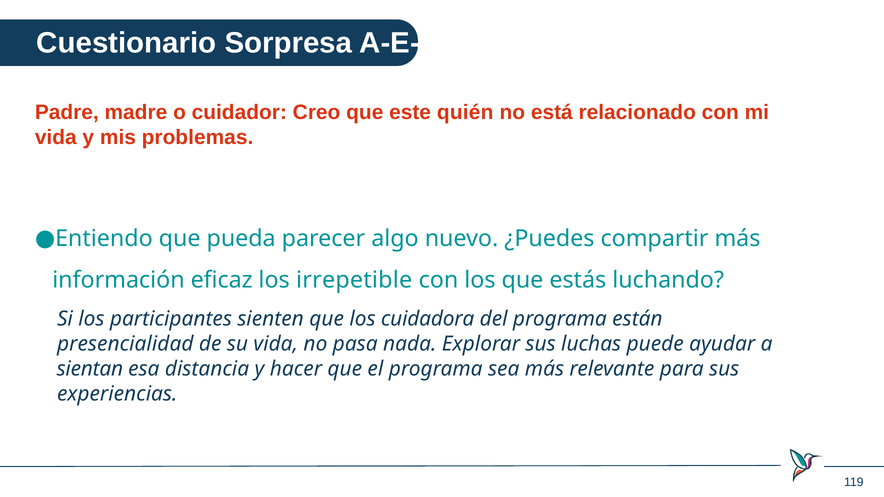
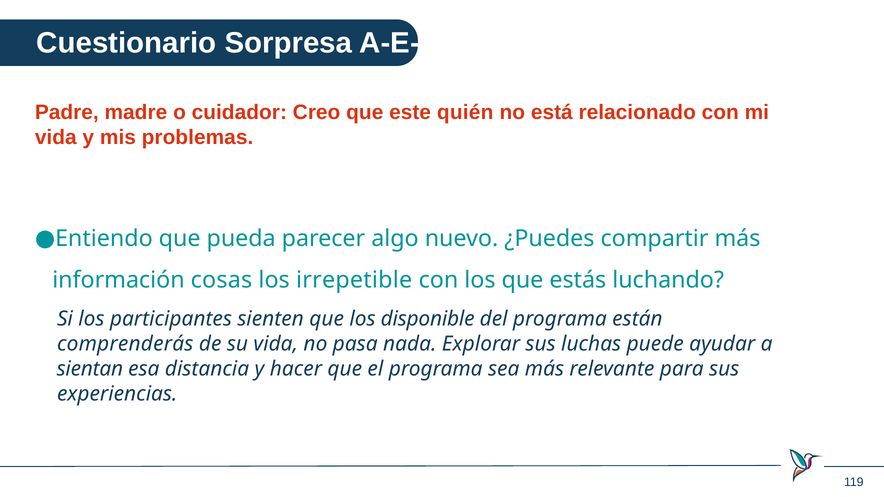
eficaz: eficaz -> cosas
cuidadora: cuidadora -> disponible
presencialidad: presencialidad -> comprenderás
